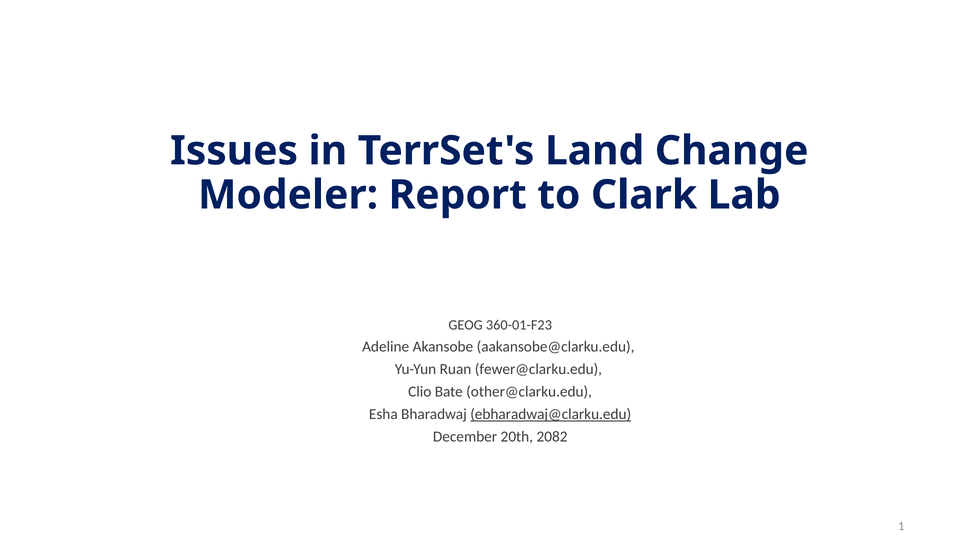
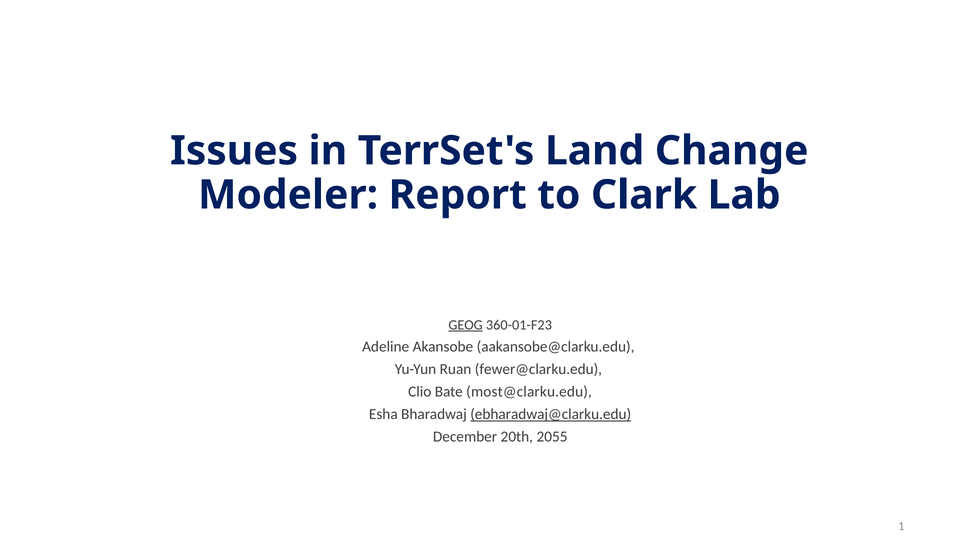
GEOG underline: none -> present
other@clarku.edu: other@clarku.edu -> most@clarku.edu
2082: 2082 -> 2055
